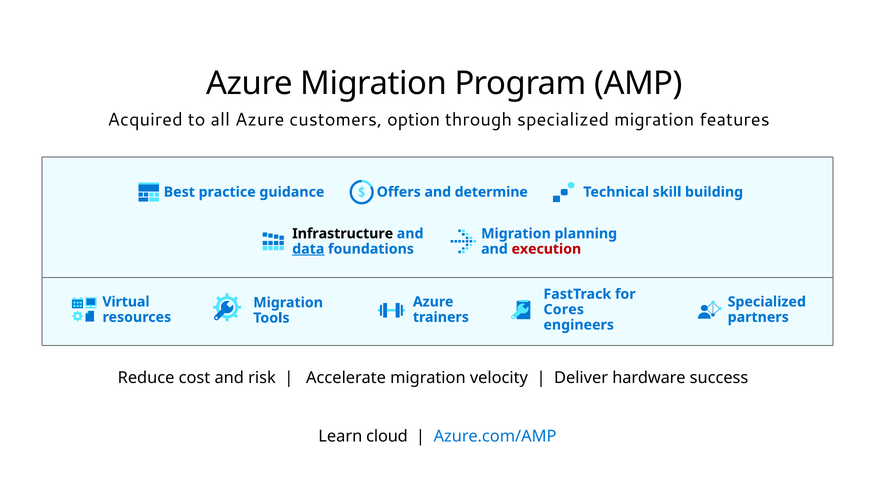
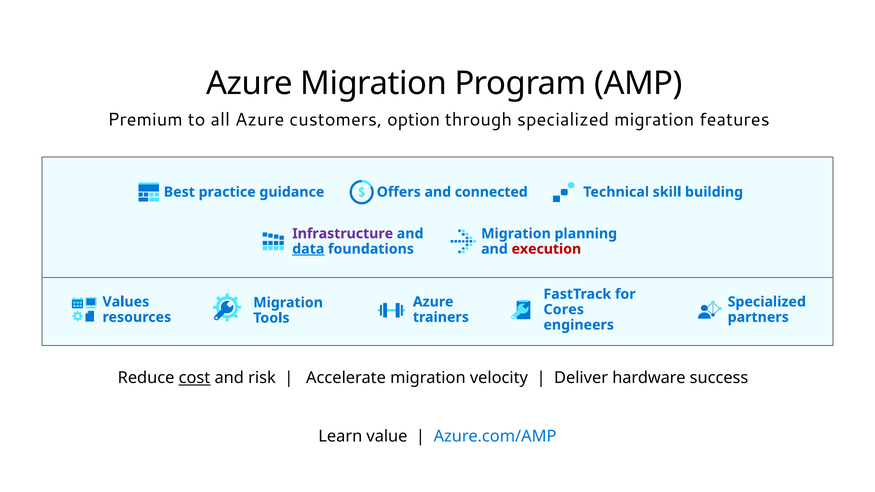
Acquired: Acquired -> Premium
determine: determine -> connected
Infrastructure colour: black -> purple
Virtual: Virtual -> Values
cost underline: none -> present
cloud: cloud -> value
